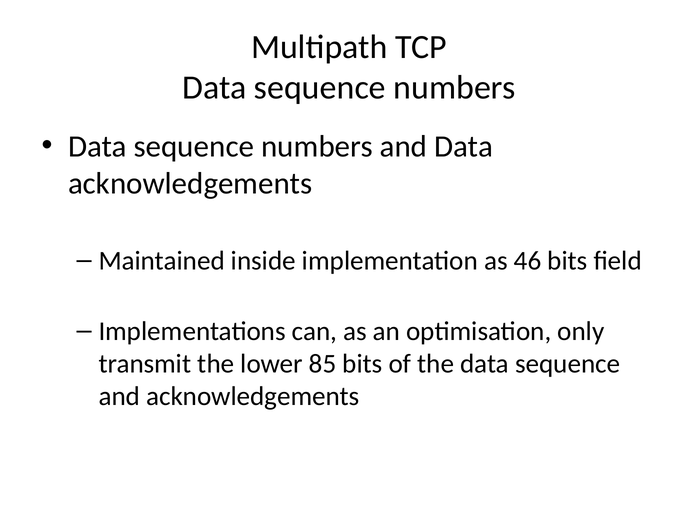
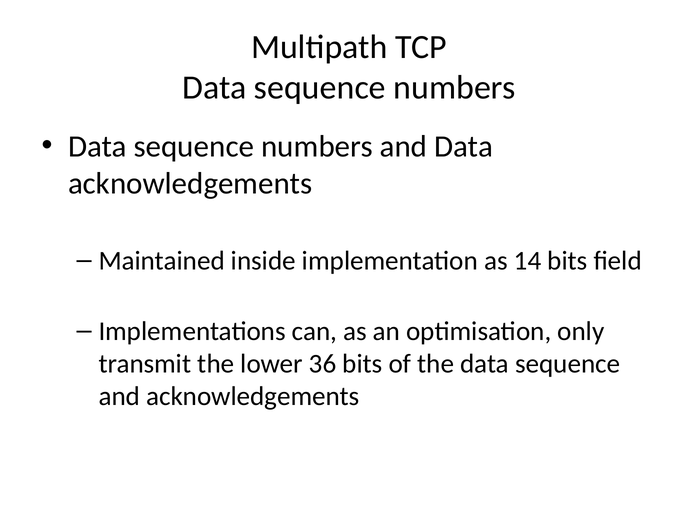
46: 46 -> 14
85: 85 -> 36
